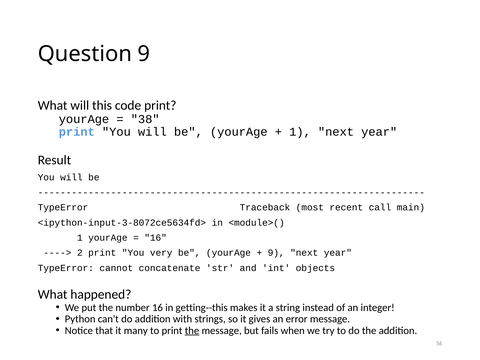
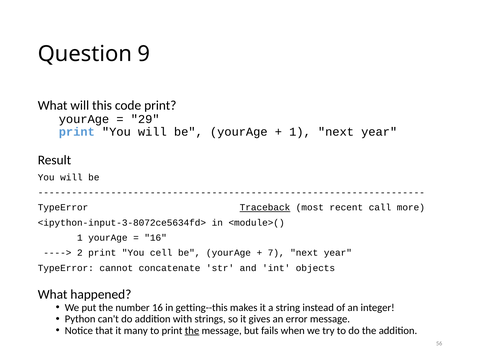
38: 38 -> 29
Traceback underline: none -> present
main: main -> more
very: very -> cell
9 at (276, 253): 9 -> 7
